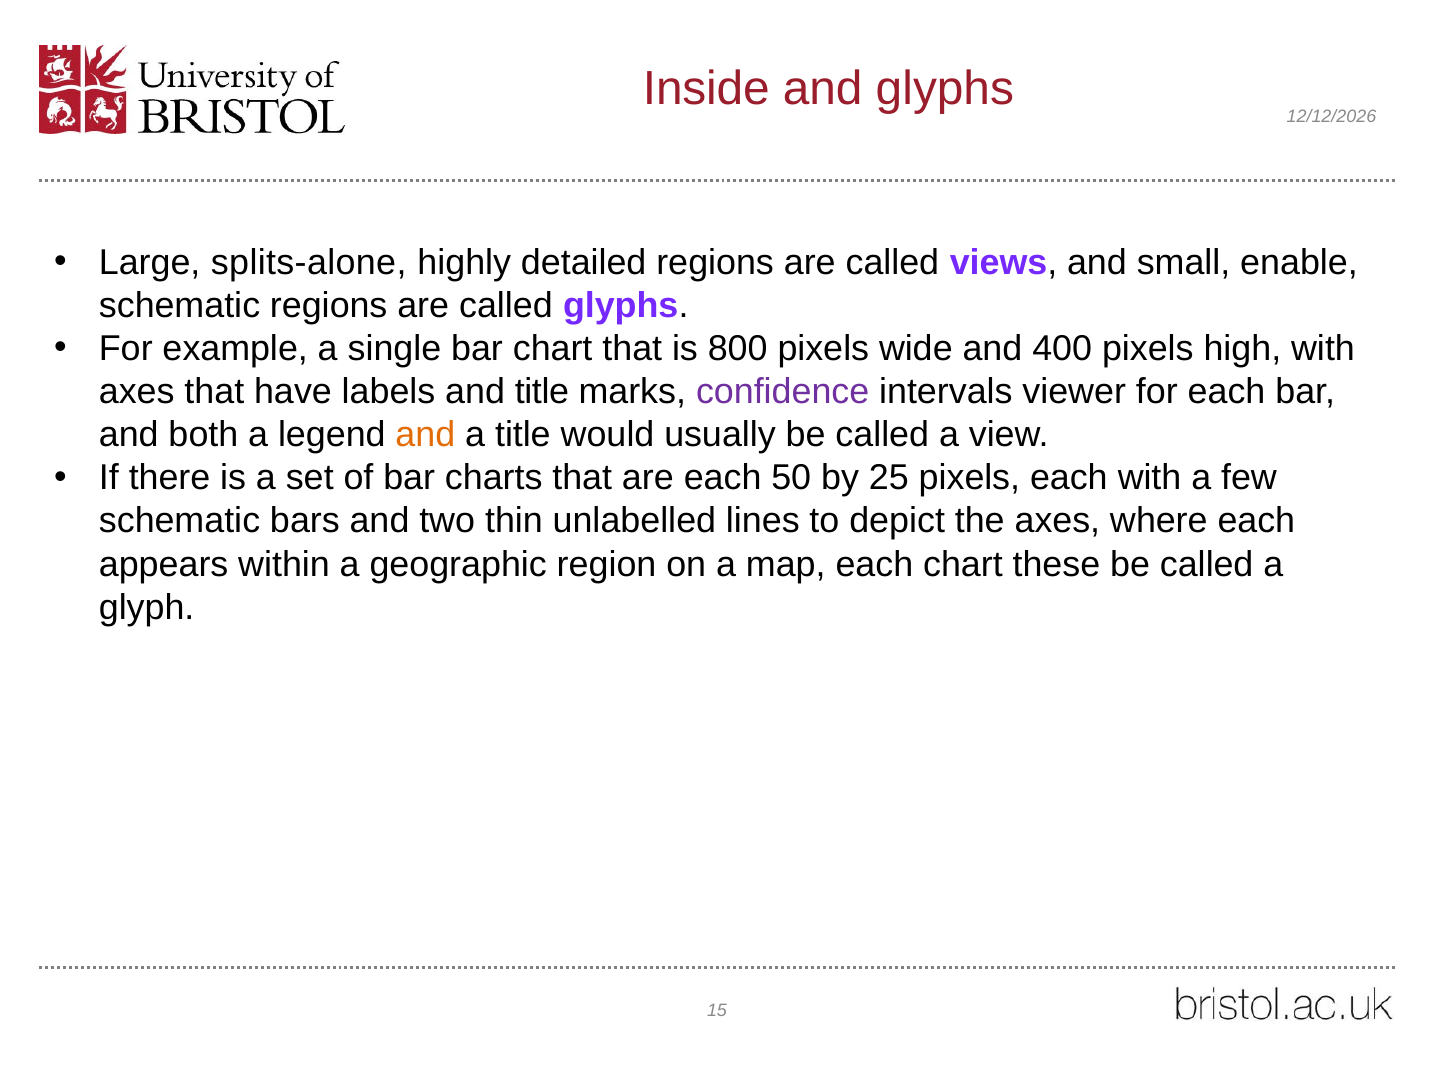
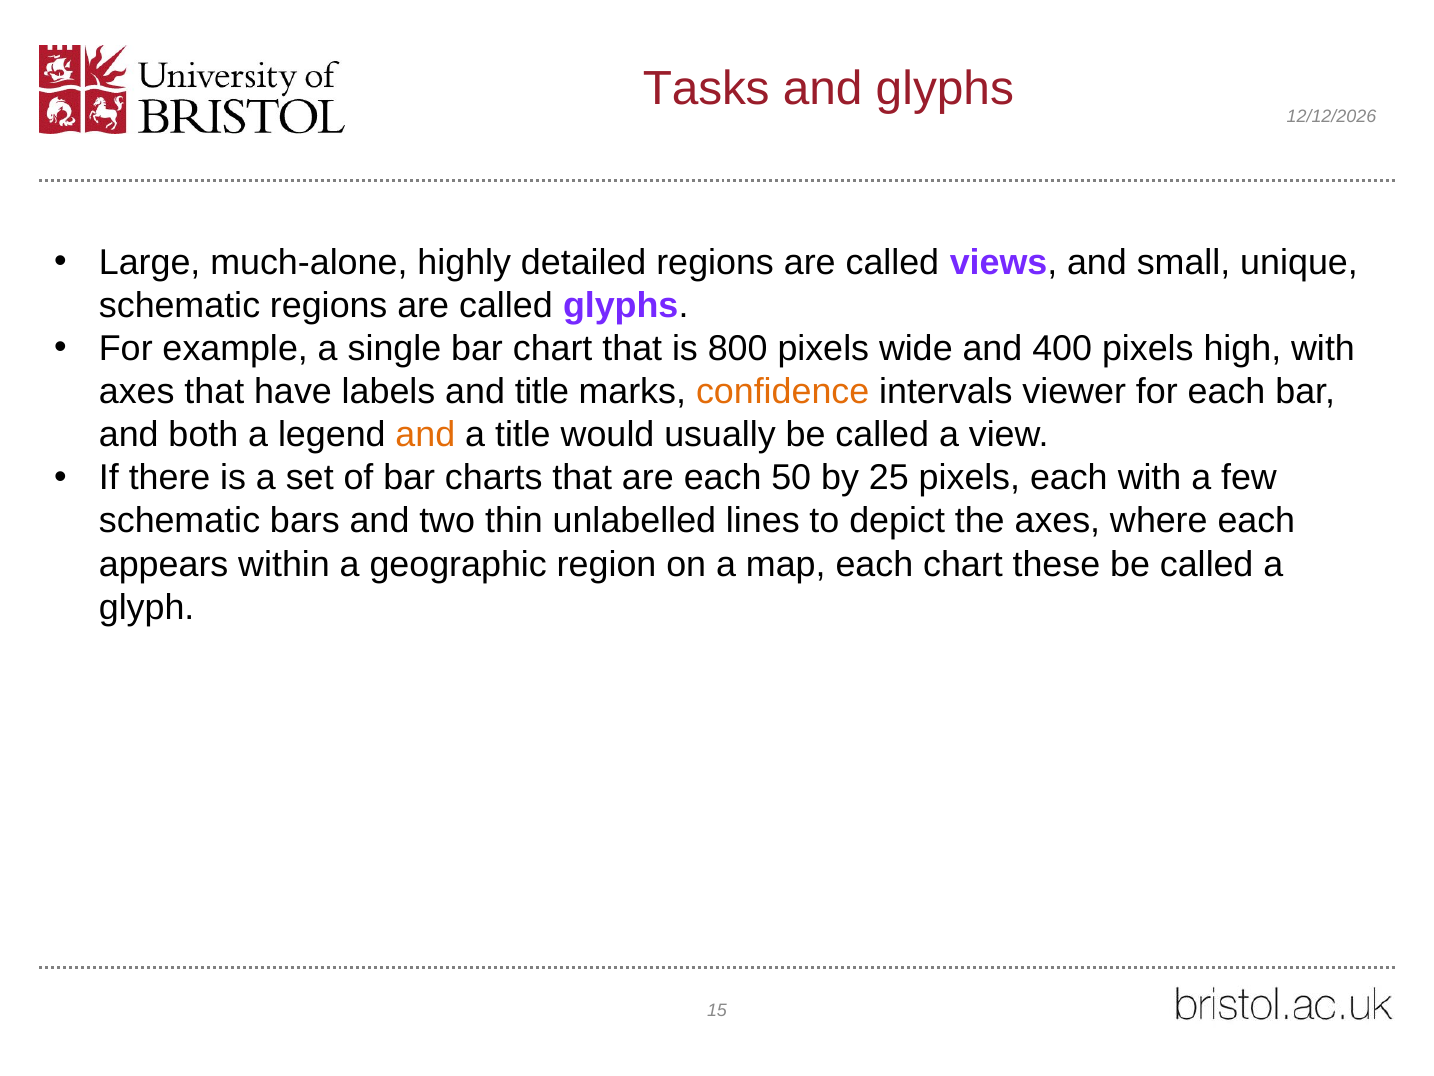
Inside: Inside -> Tasks
splits-alone: splits-alone -> much-alone
enable: enable -> unique
confidence colour: purple -> orange
